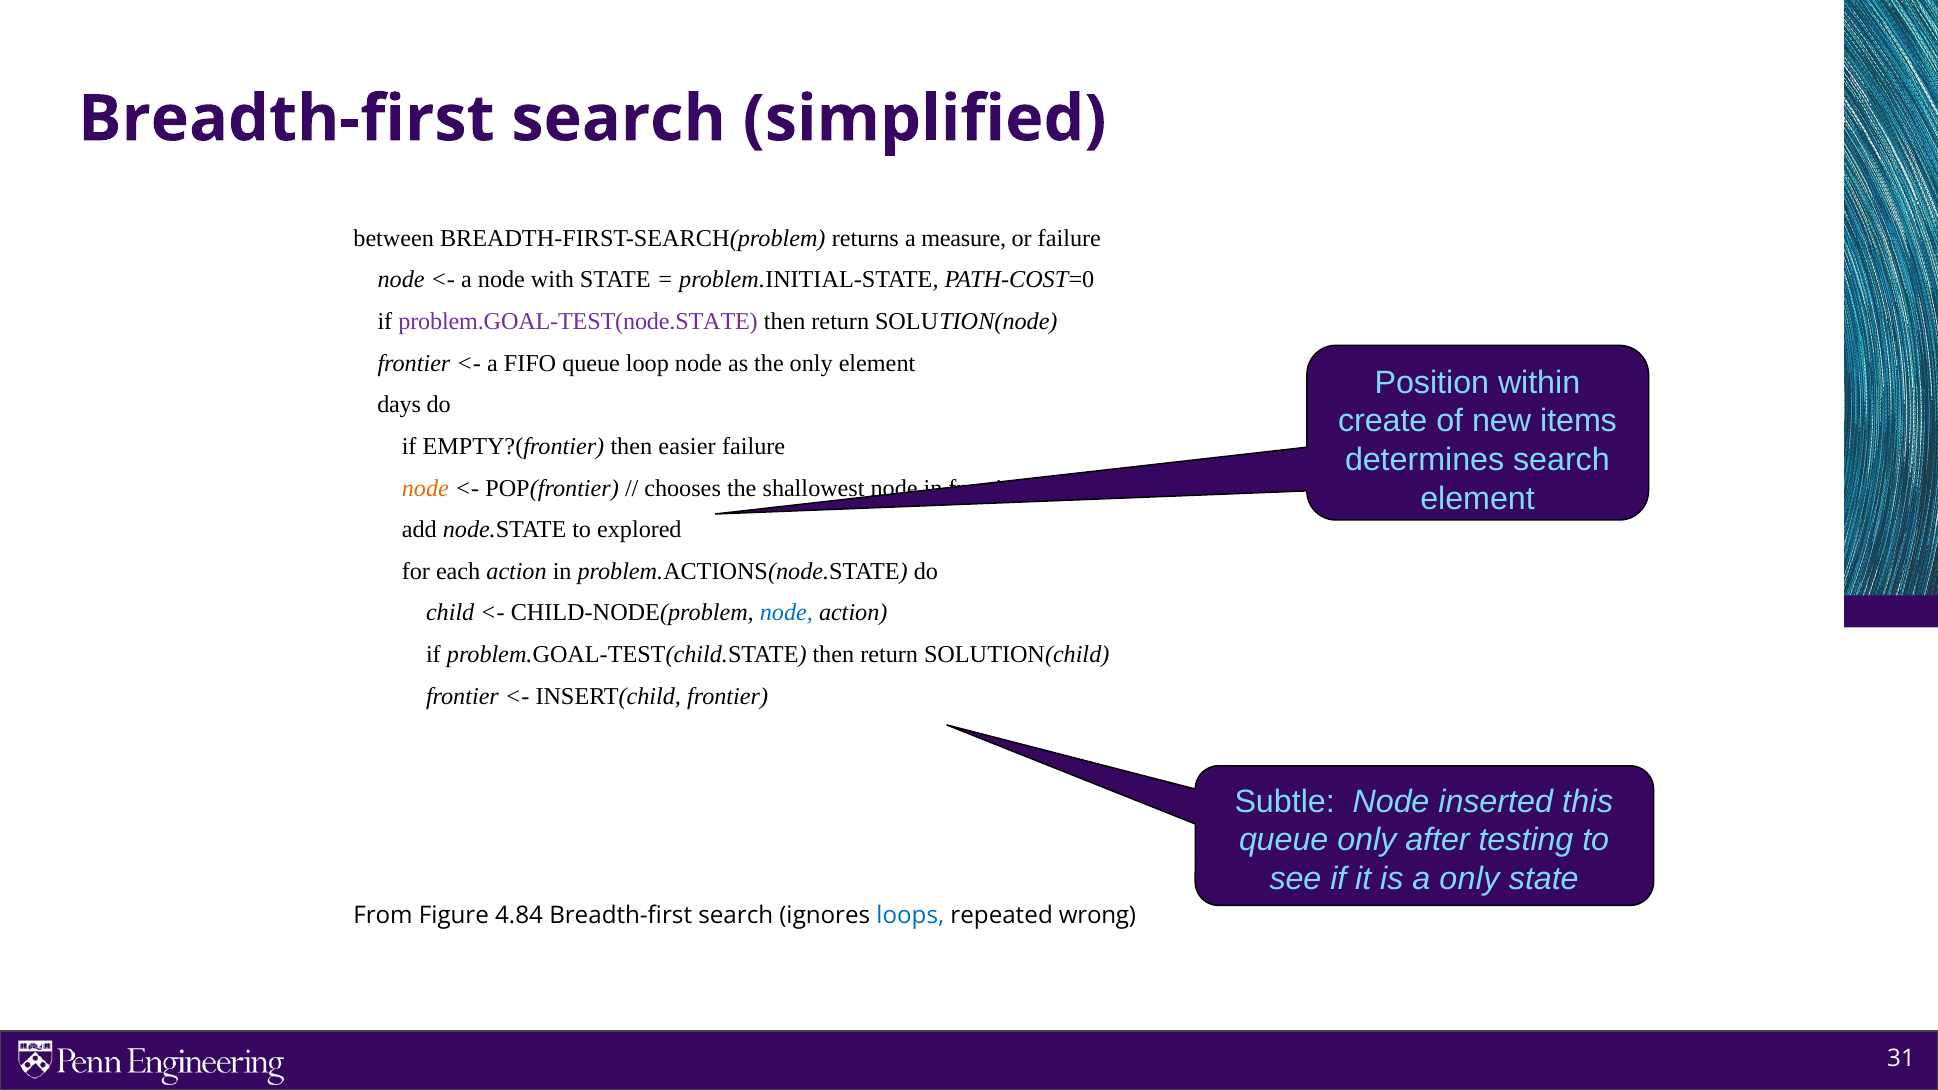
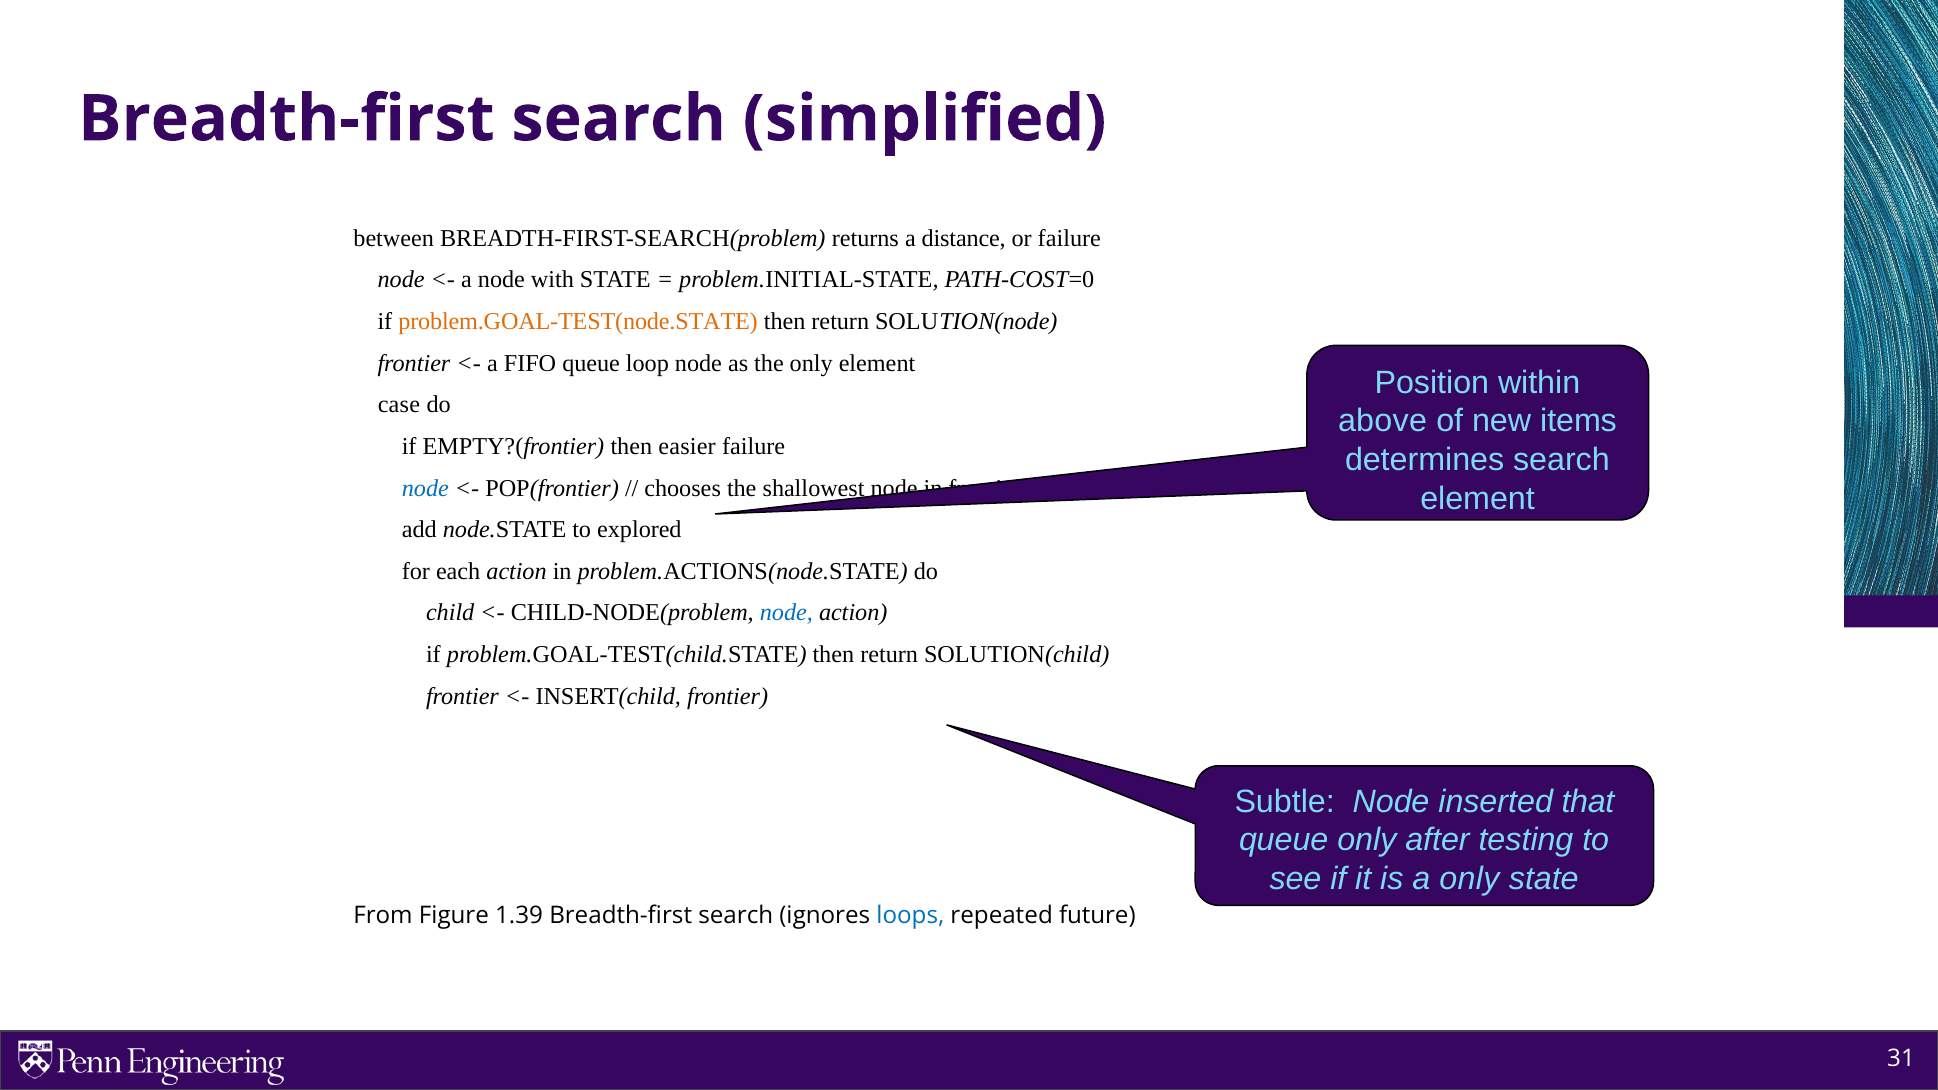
measure: measure -> distance
problem.GOAL-TEST(node.STATE colour: purple -> orange
days: days -> case
create: create -> above
node at (425, 488) colour: orange -> blue
this: this -> that
4.84: 4.84 -> 1.39
wrong: wrong -> future
